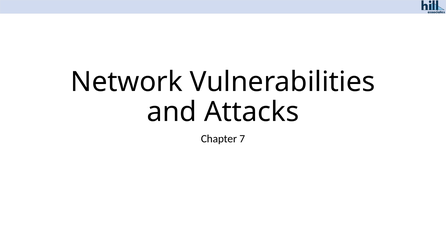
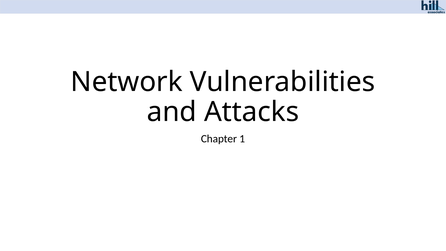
7: 7 -> 1
